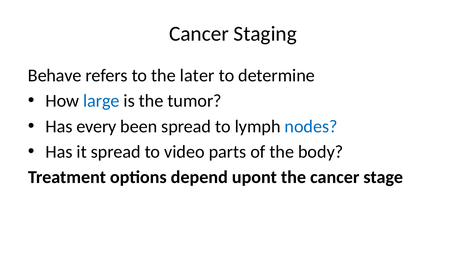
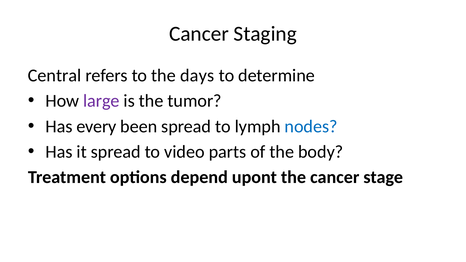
Behave: Behave -> Central
later: later -> days
large colour: blue -> purple
